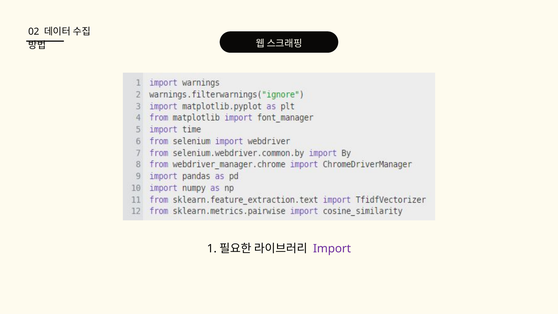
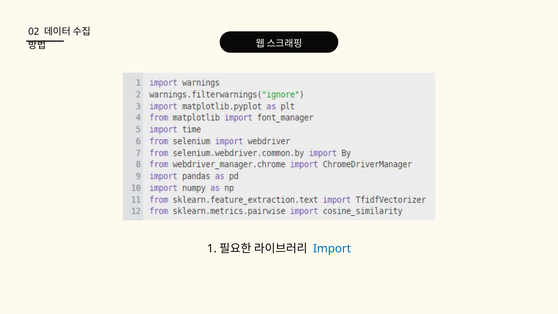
Import colour: purple -> blue
